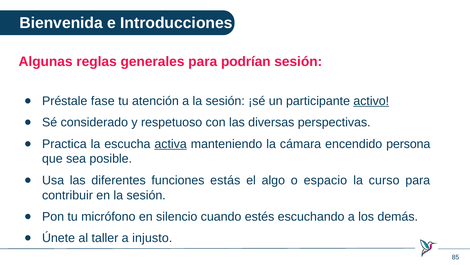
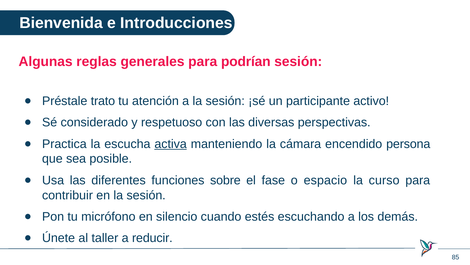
fase: fase -> trato
activo underline: present -> none
estás: estás -> sobre
algo: algo -> fase
injusto: injusto -> reducir
